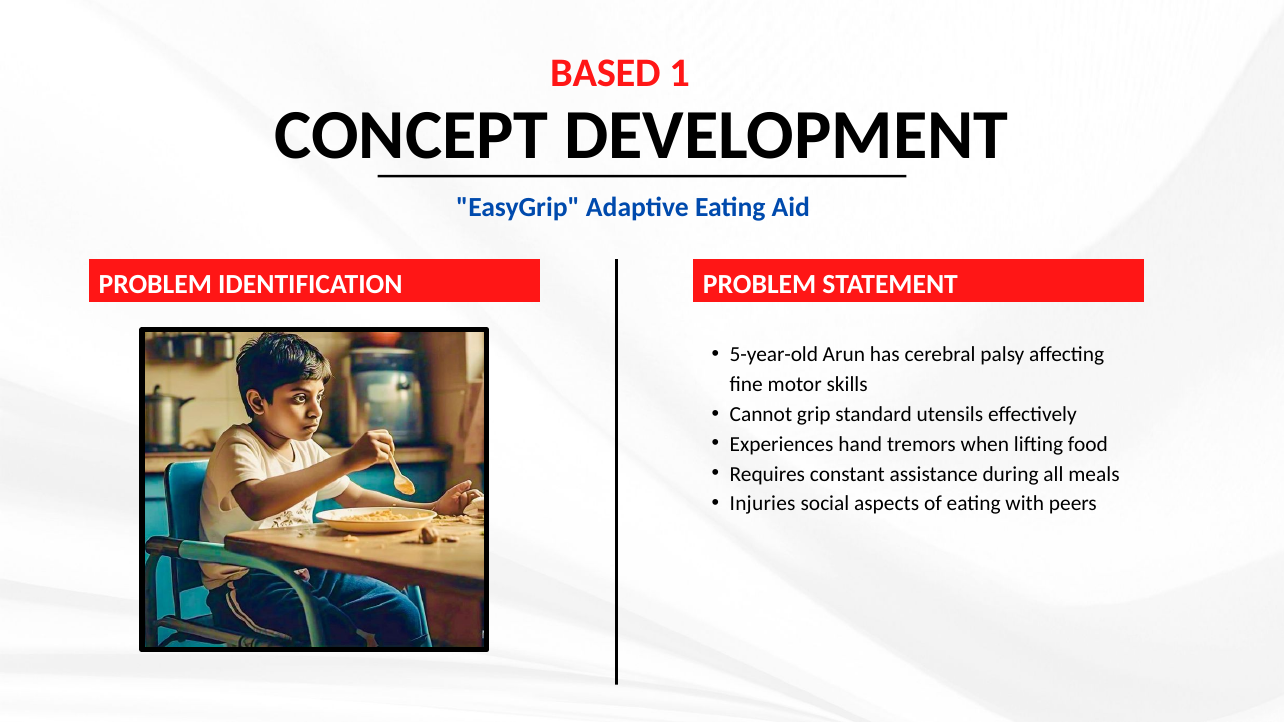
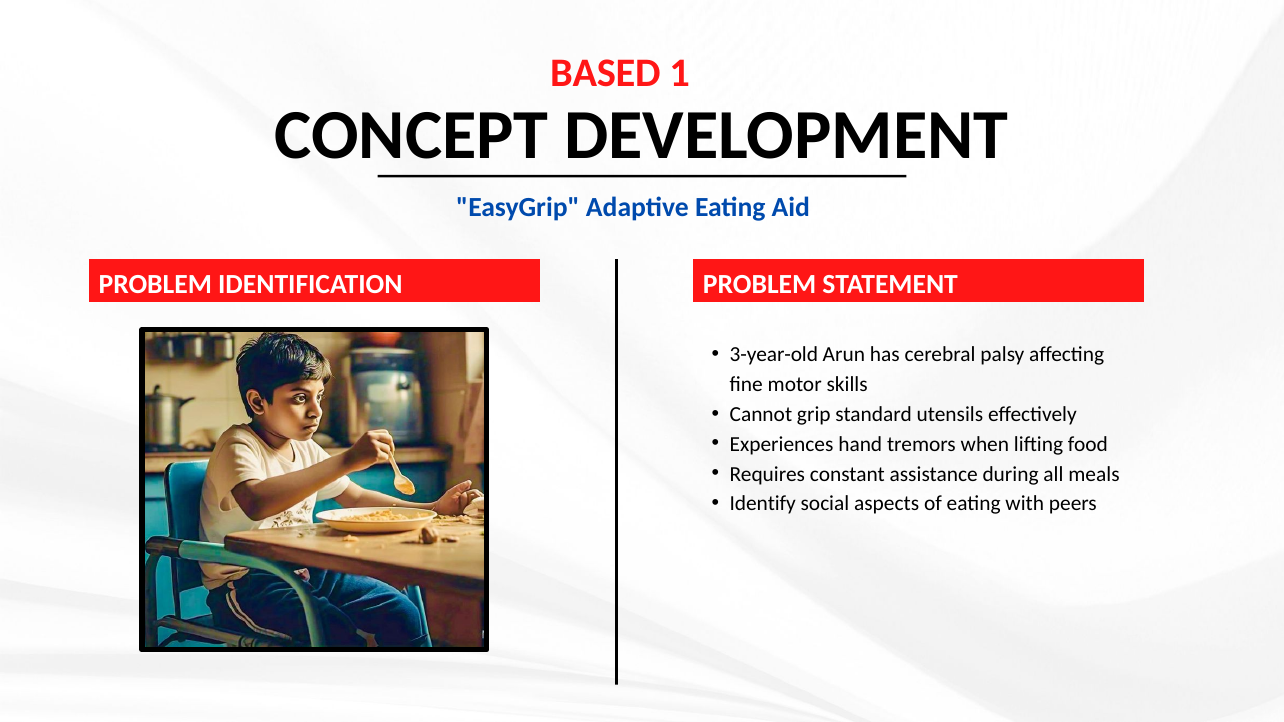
5-year-old: 5-year-old -> 3-year-old
Injuries: Injuries -> Identify
